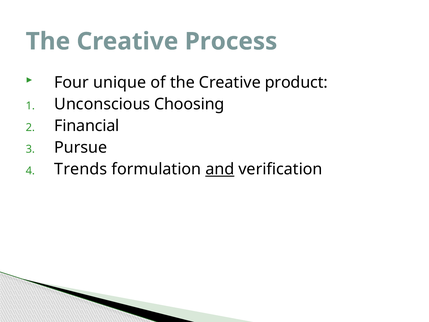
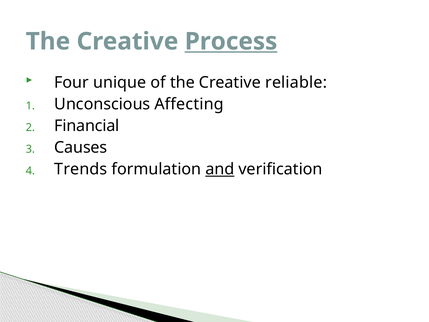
Process underline: none -> present
product: product -> reliable
Choosing: Choosing -> Affecting
Pursue: Pursue -> Causes
